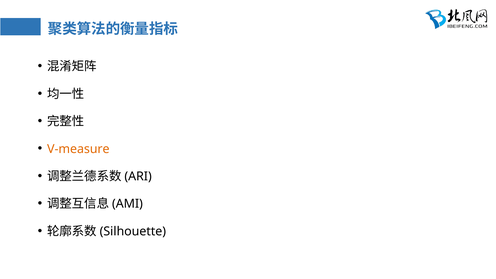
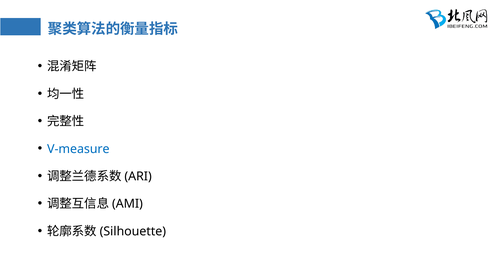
V-measure colour: orange -> blue
